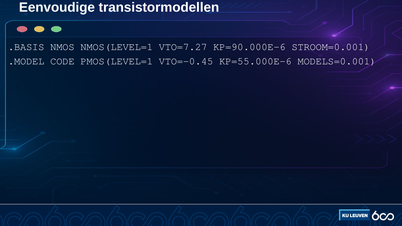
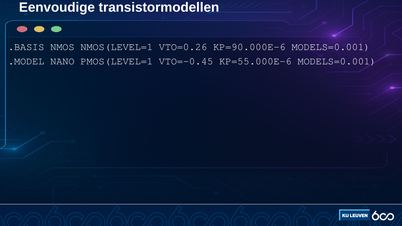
VTO=7.27: VTO=7.27 -> VTO=0.26
KP=90.000E-6 STROOM=0.001: STROOM=0.001 -> MODELS=0.001
CODE: CODE -> NANO
